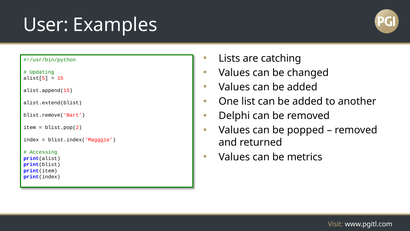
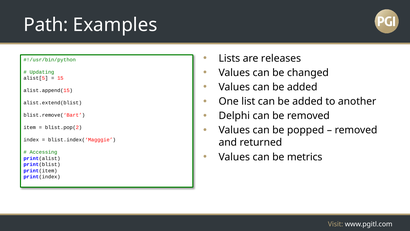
User: User -> Path
catching: catching -> releases
